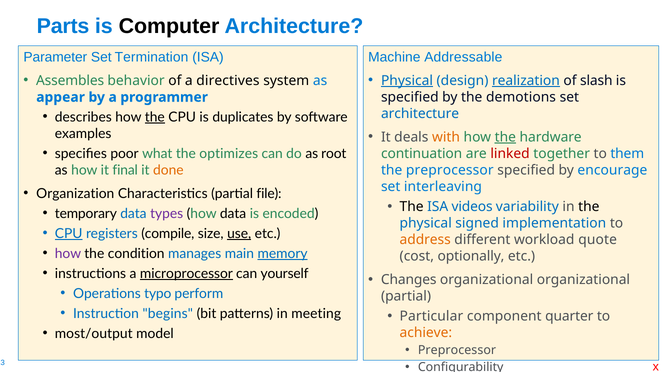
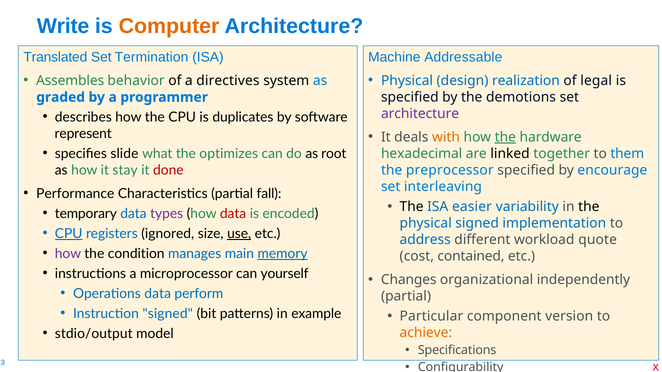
Parts: Parts -> Write
Computer colour: black -> orange
Parameter: Parameter -> Translated
Physical at (407, 81) underline: present -> none
realization underline: present -> none
slash: slash -> legal
appear: appear -> graded
architecture at (420, 114) colour: blue -> purple
the at (155, 117) underline: present -> none
examples: examples -> represent
poor: poor -> slide
continuation: continuation -> hexadecimal
linked colour: red -> black
final: final -> stay
done colour: orange -> red
Organization: Organization -> Performance
file: file -> fall
videos: videos -> easier
data at (233, 214) colour: black -> red
compile: compile -> ignored
address colour: orange -> blue
optionally: optionally -> contained
microprocessor underline: present -> none
organizational organizational: organizational -> independently
Operations typo: typo -> data
Instruction begins: begins -> signed
meeting: meeting -> example
quarter: quarter -> version
most/output: most/output -> stdio/output
Preprocessor at (457, 351): Preprocessor -> Specifications
